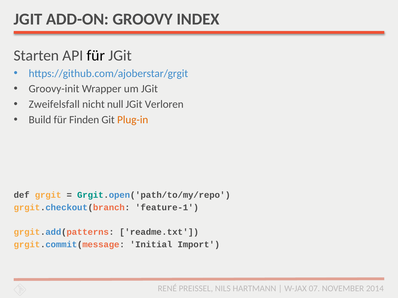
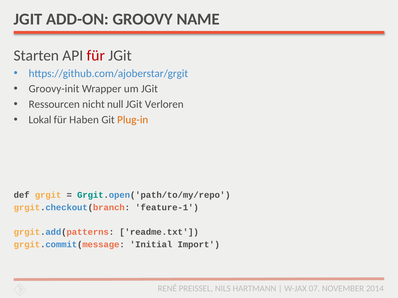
INDEX: INDEX -> NAME
für at (96, 56) colour: black -> red
Zweifelsfall: Zweifelsfall -> Ressourcen
Build: Build -> Lokal
Finden: Finden -> Haben
